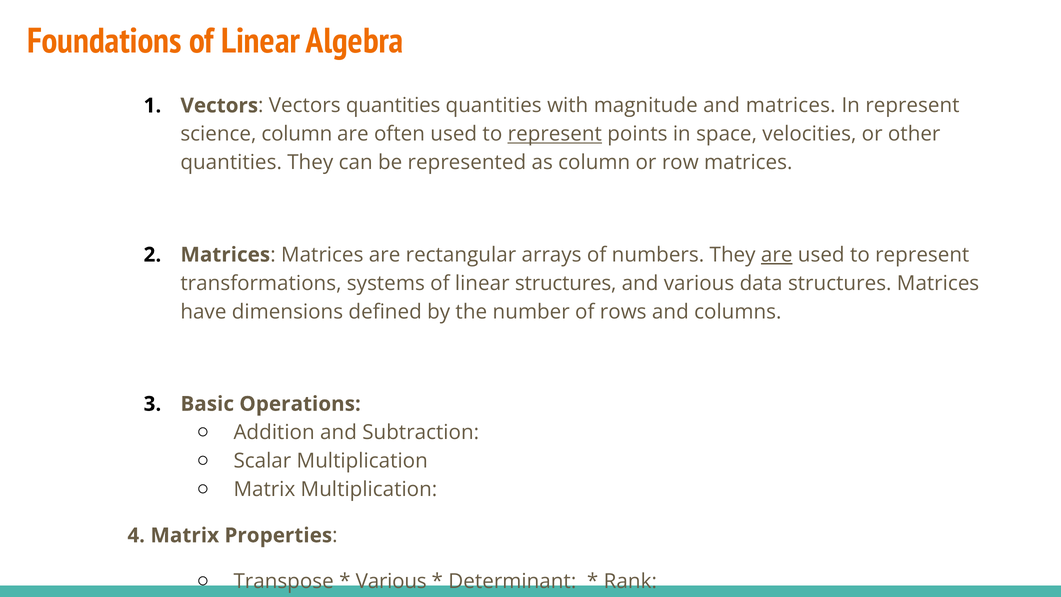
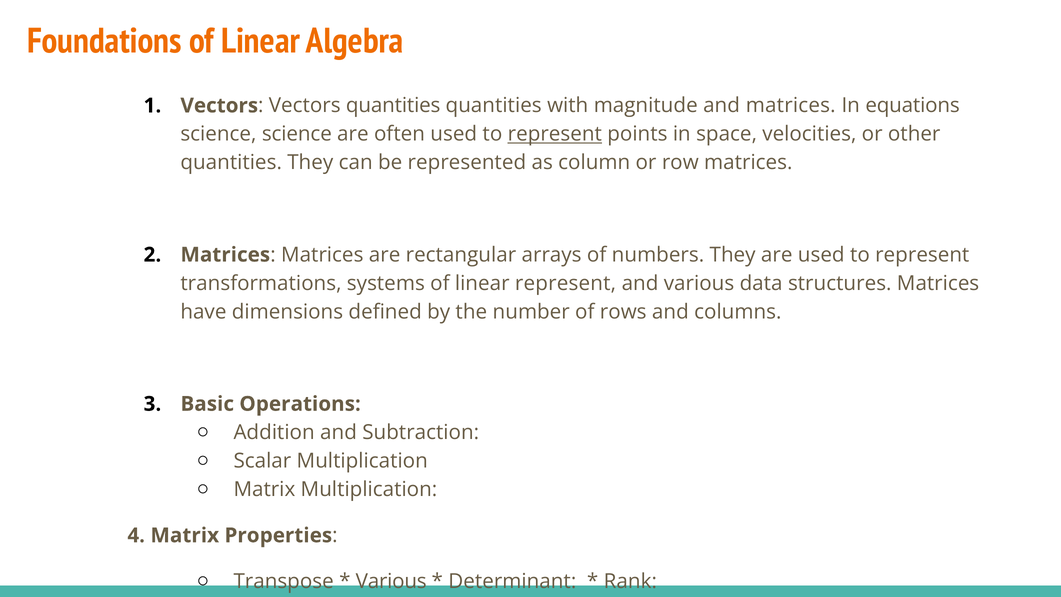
In represent: represent -> equations
science column: column -> science
are at (777, 255) underline: present -> none
linear structures: structures -> represent
